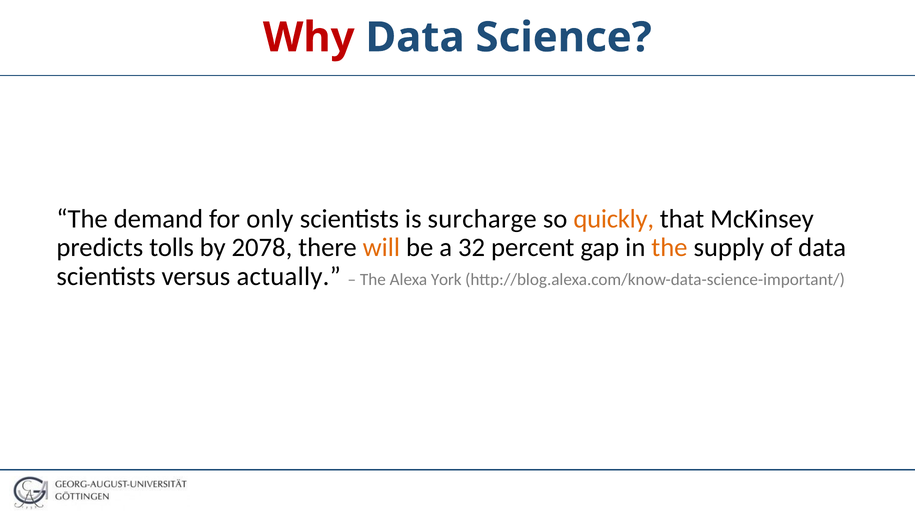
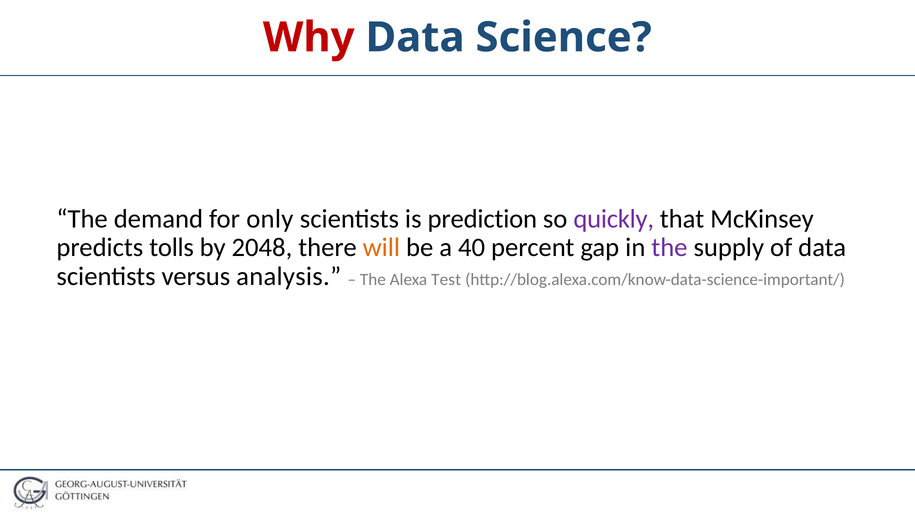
surcharge: surcharge -> prediction
quickly colour: orange -> purple
2078: 2078 -> 2048
32: 32 -> 40
the at (669, 248) colour: orange -> purple
actually: actually -> analysis
York: York -> Test
